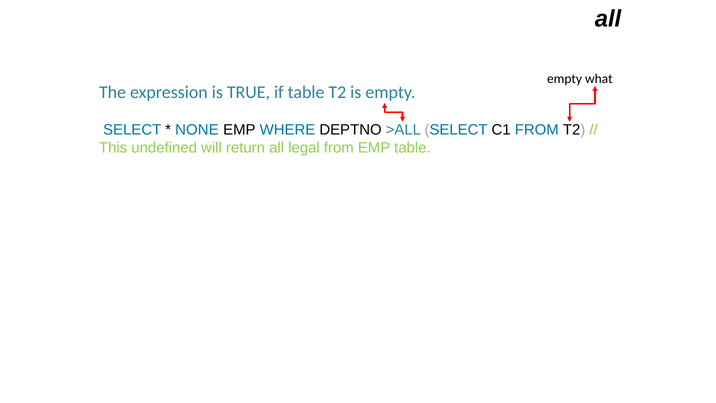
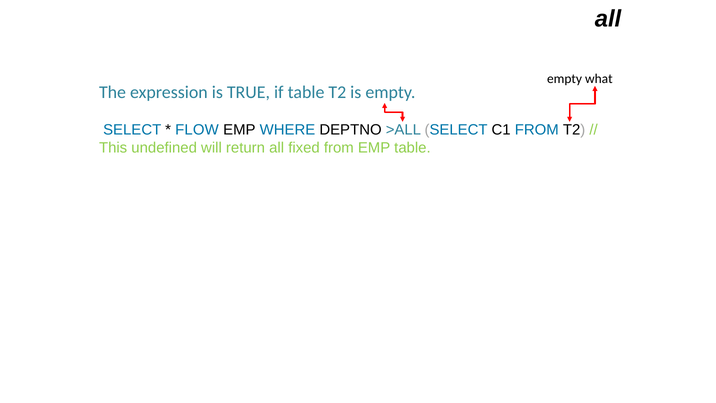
NONE: NONE -> FLOW
legal: legal -> fixed
